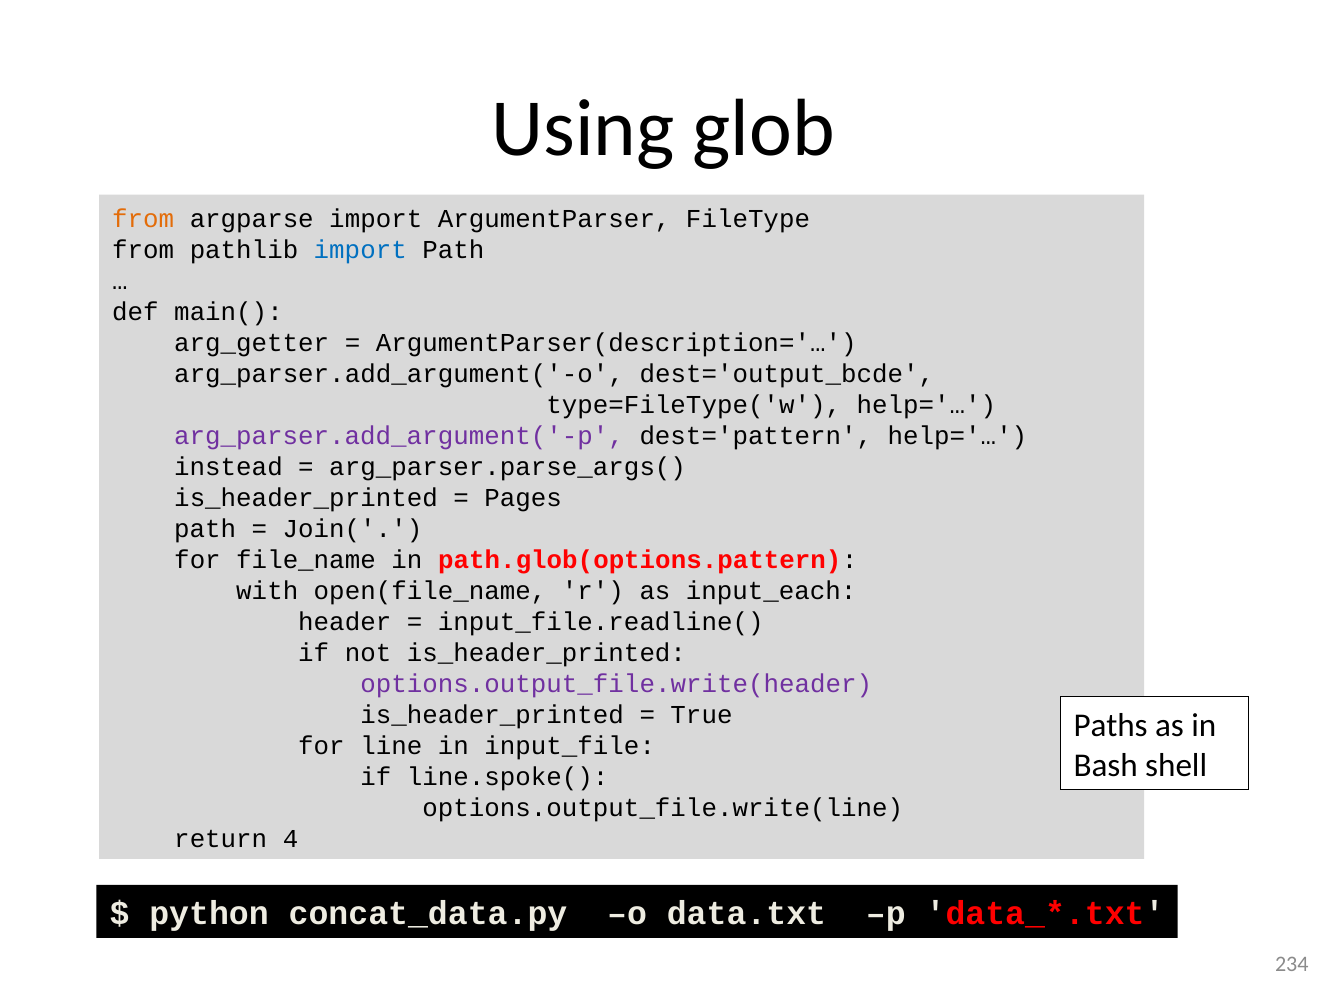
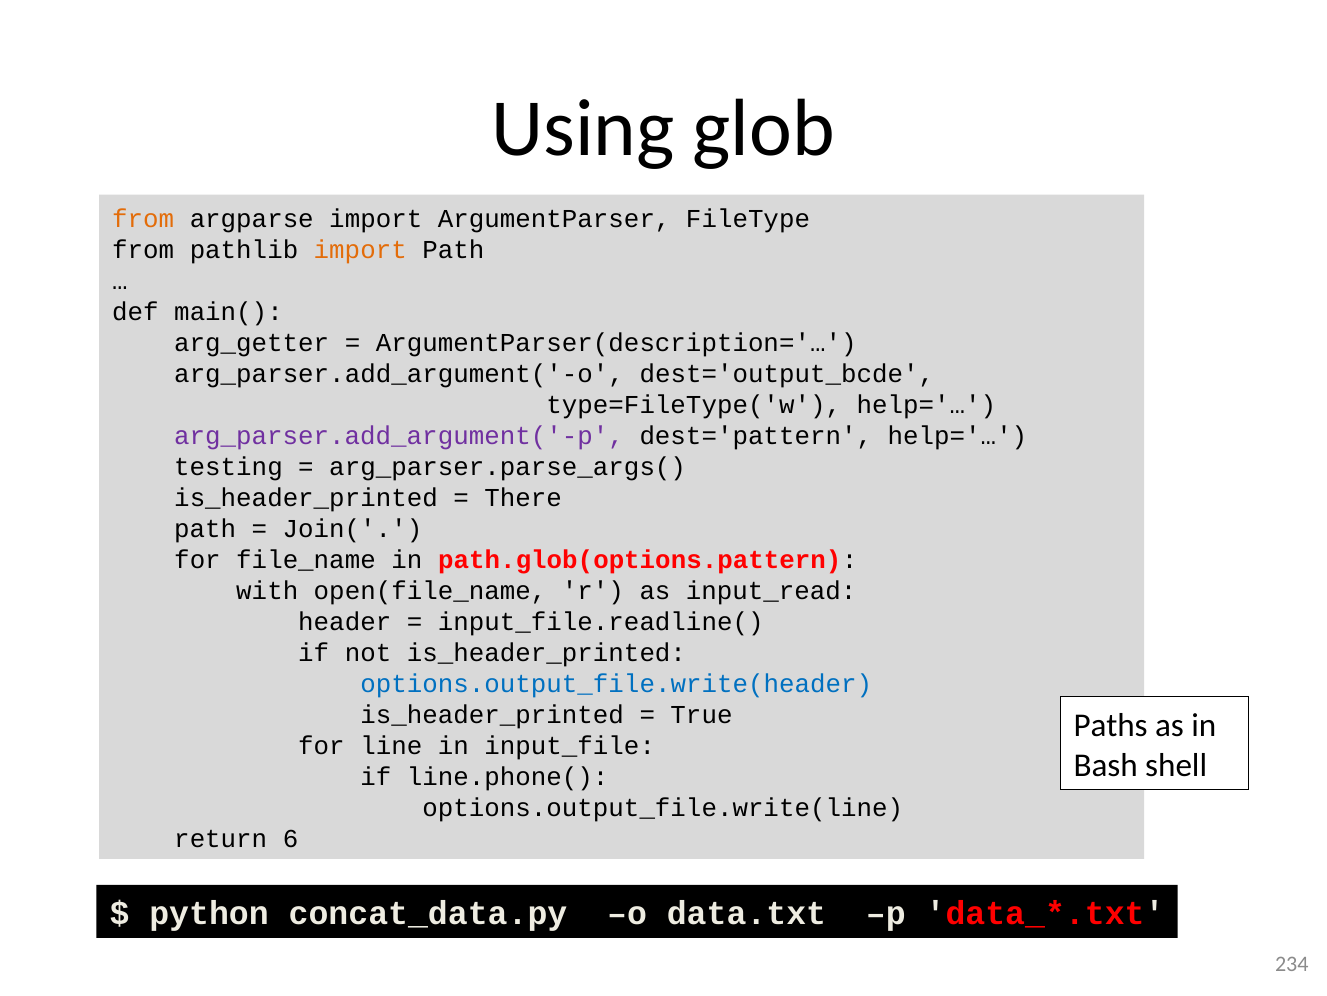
import at (360, 249) colour: blue -> orange
instead: instead -> testing
Pages: Pages -> There
input_each: input_each -> input_read
options.output_file.write(header colour: purple -> blue
line.spoke(: line.spoke( -> line.phone(
4: 4 -> 6
